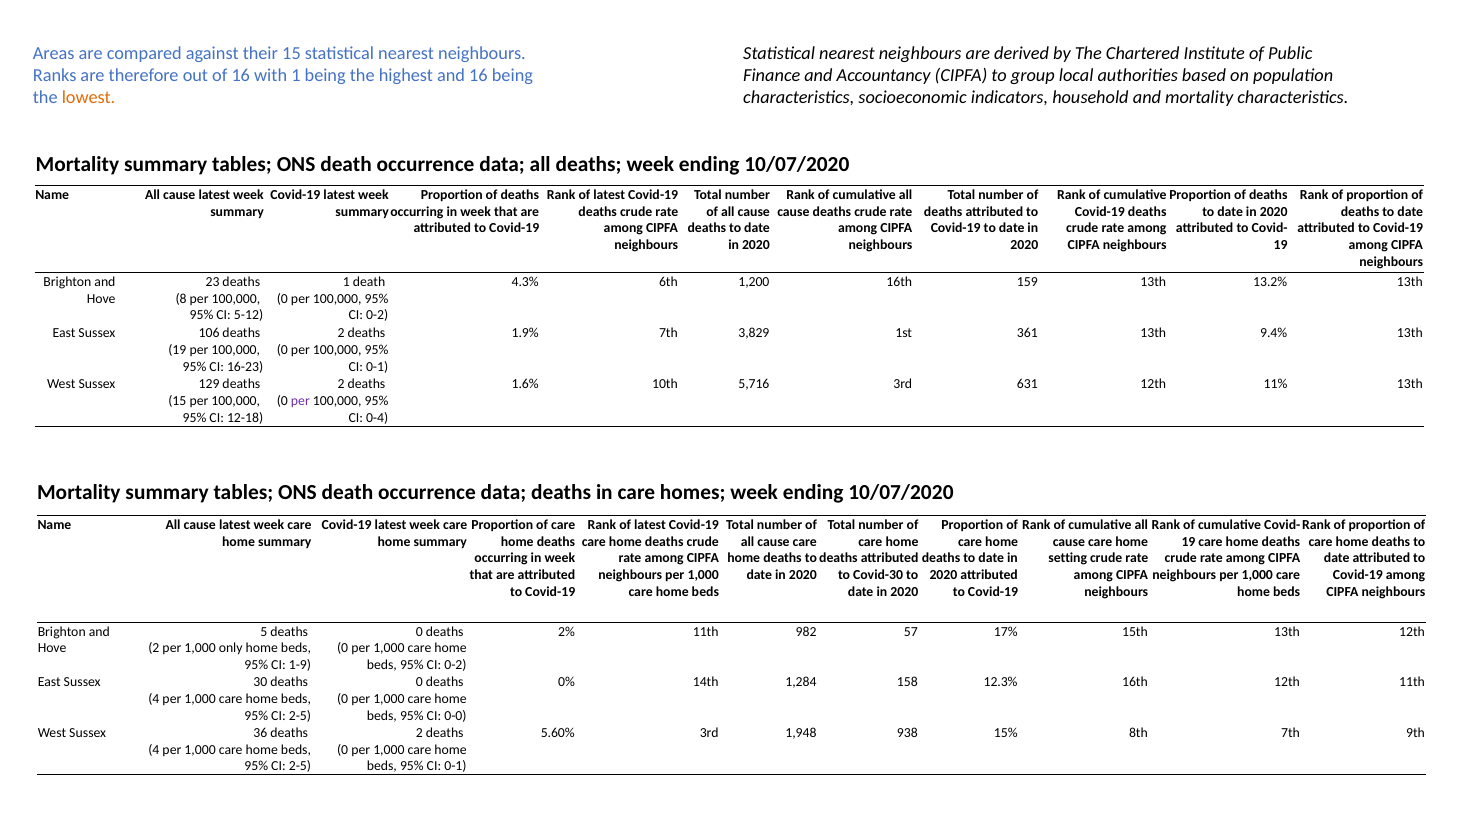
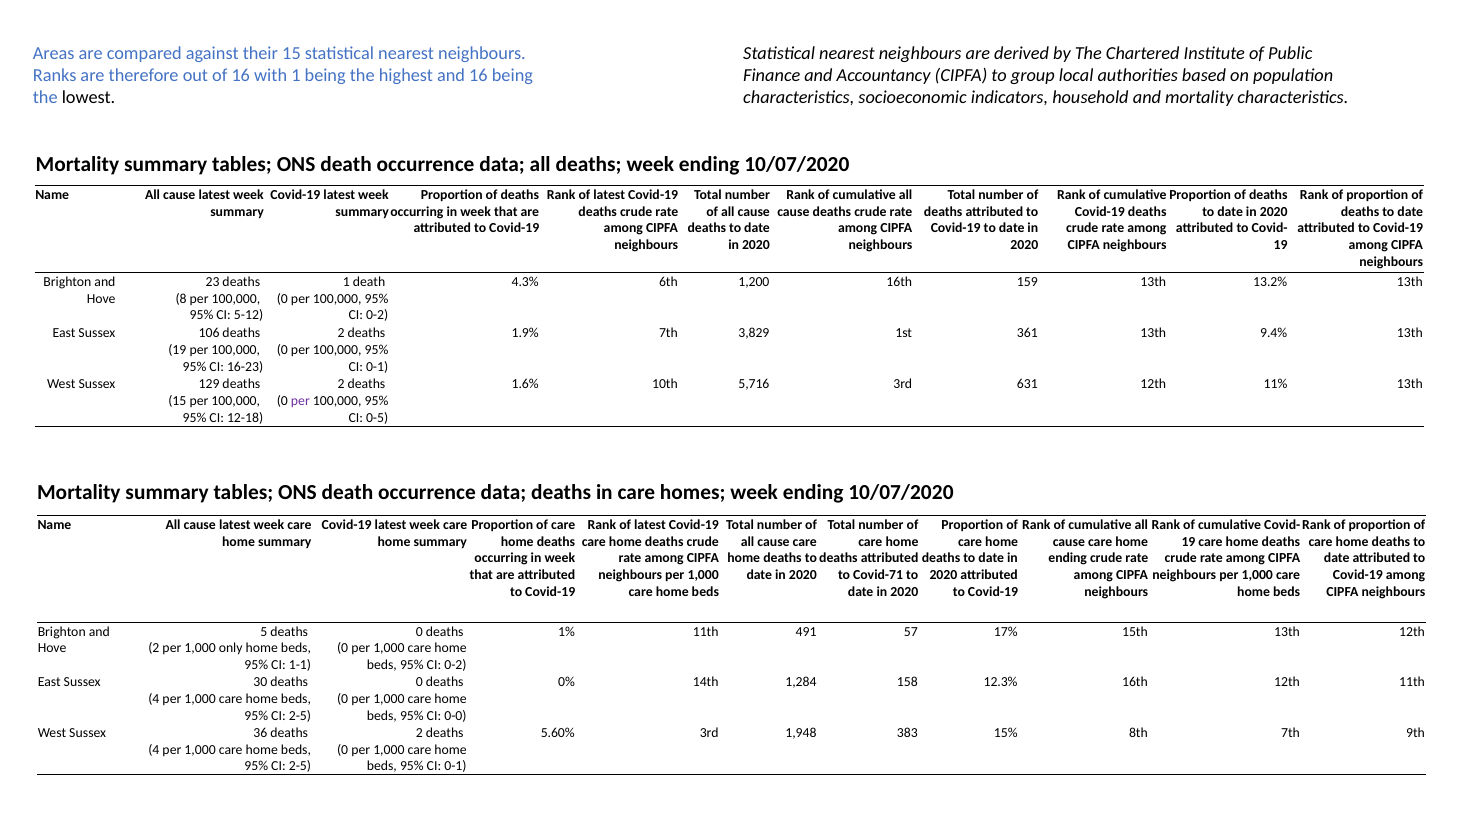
lowest colour: orange -> black
0-4: 0-4 -> 0-5
setting at (1068, 558): setting -> ending
Covid-30: Covid-30 -> Covid-71
2%: 2% -> 1%
982: 982 -> 491
1-9: 1-9 -> 1-1
938: 938 -> 383
